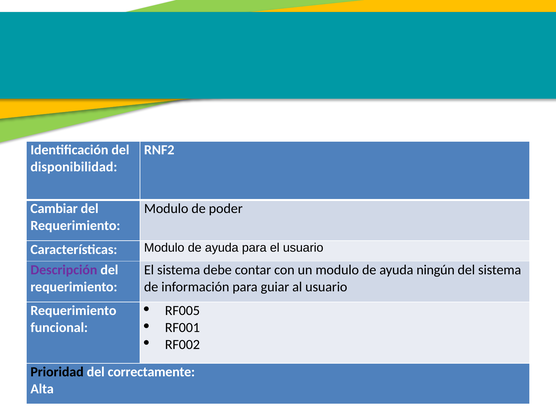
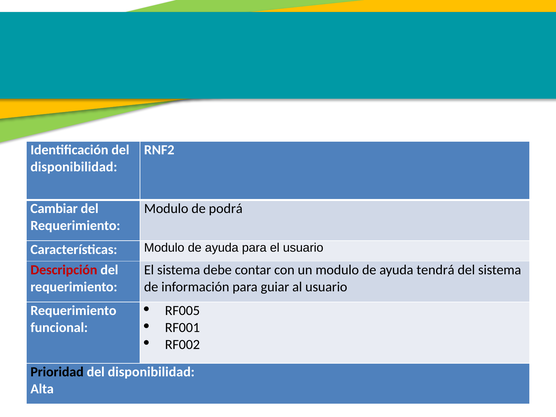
poder: poder -> podrá
Descripción colour: purple -> red
ningún: ningún -> tendrá
correctamente at (151, 372): correctamente -> disponibilidad
